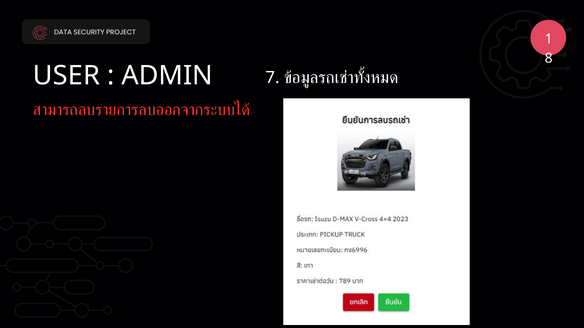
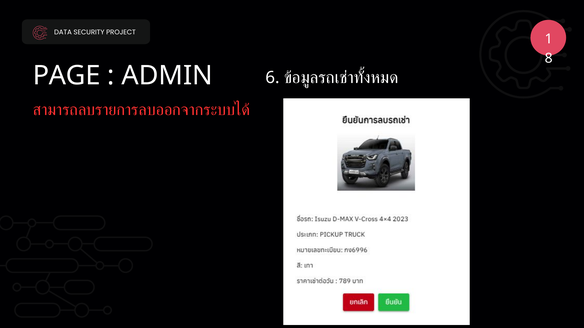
USER: USER -> PAGE
7: 7 -> 6
